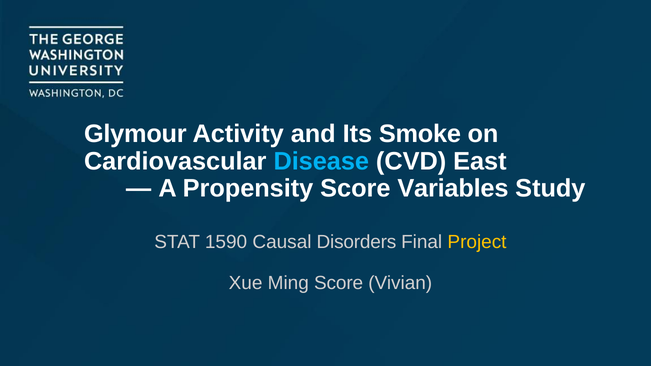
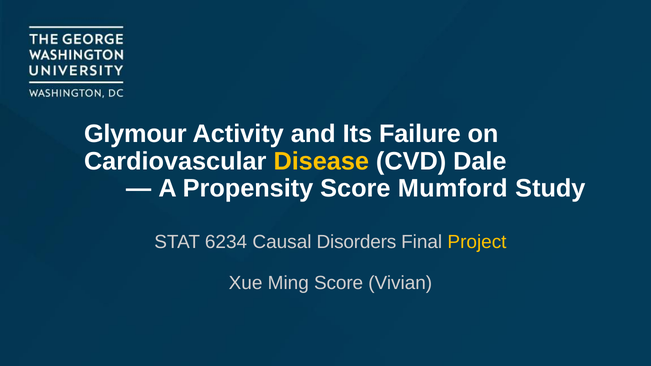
Smoke: Smoke -> Failure
Disease colour: light blue -> yellow
East: East -> Dale
Variables: Variables -> Mumford
1590: 1590 -> 6234
